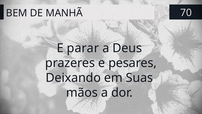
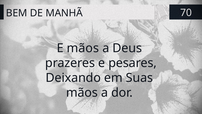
E parar: parar -> mãos
